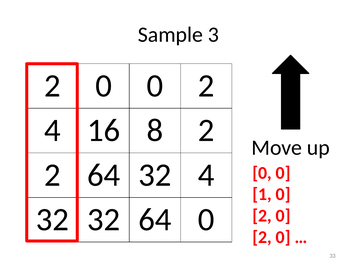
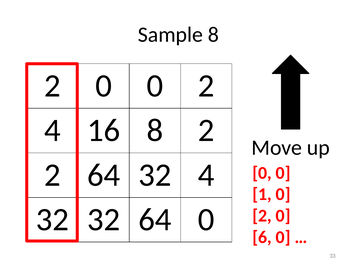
Sample 3: 3 -> 8
2 at (262, 237): 2 -> 6
